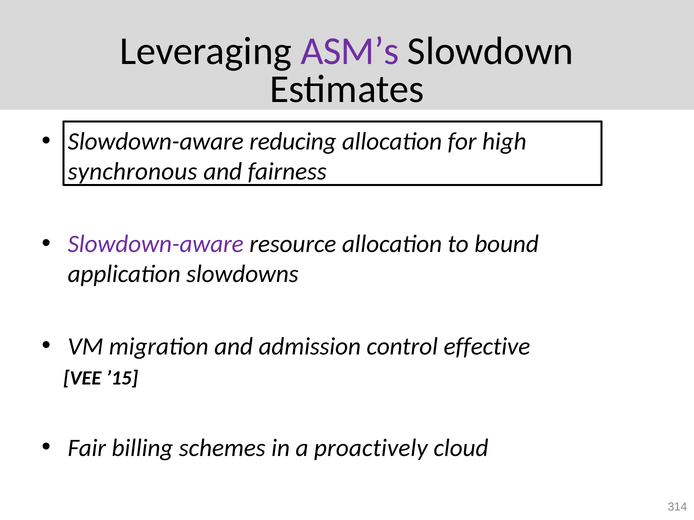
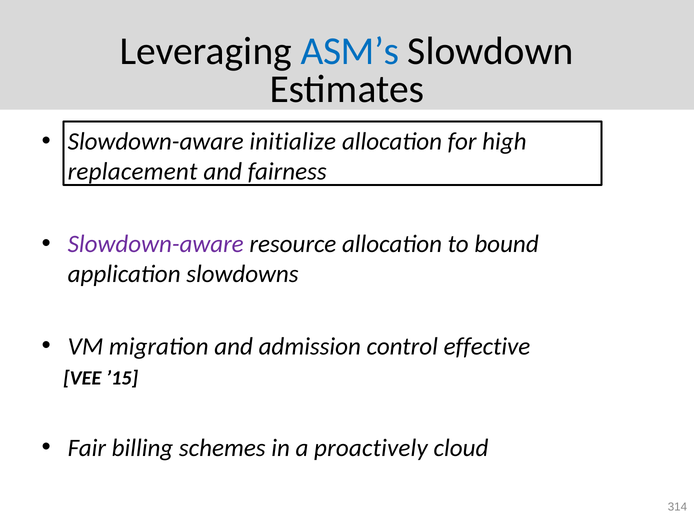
ASM’s colour: purple -> blue
reducing: reducing -> initialize
synchronous: synchronous -> replacement
